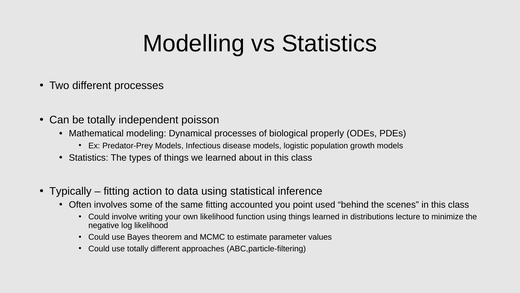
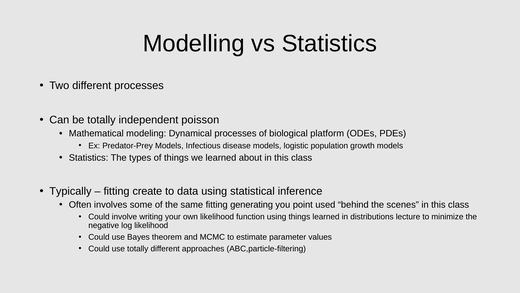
properly: properly -> platform
action: action -> create
accounted: accounted -> generating
